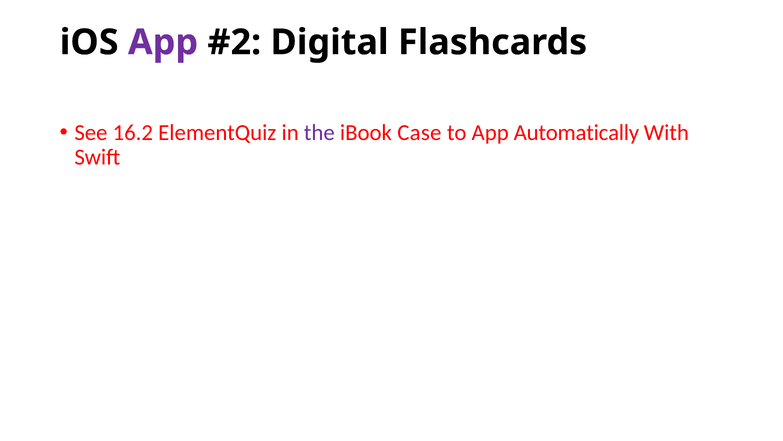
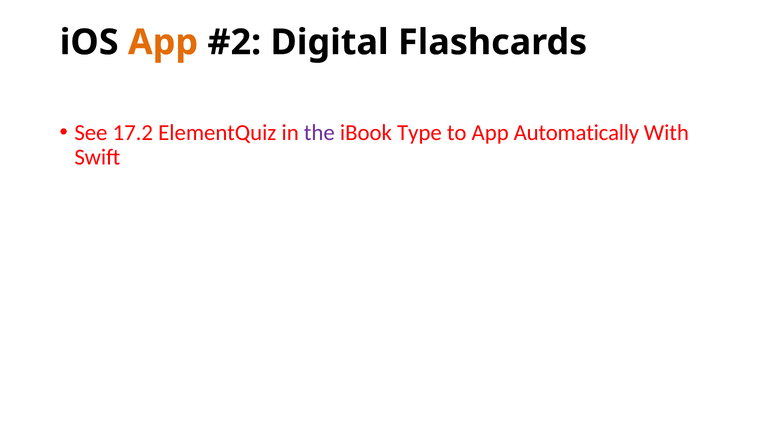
App at (163, 42) colour: purple -> orange
16.2: 16.2 -> 17.2
Case: Case -> Type
